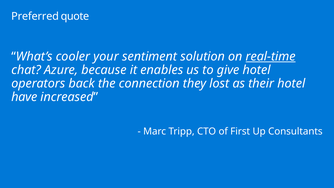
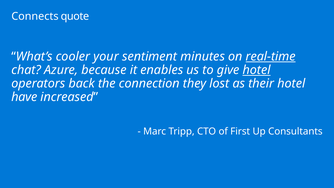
Preferred: Preferred -> Connects
solution: solution -> minutes
hotel at (257, 70) underline: none -> present
